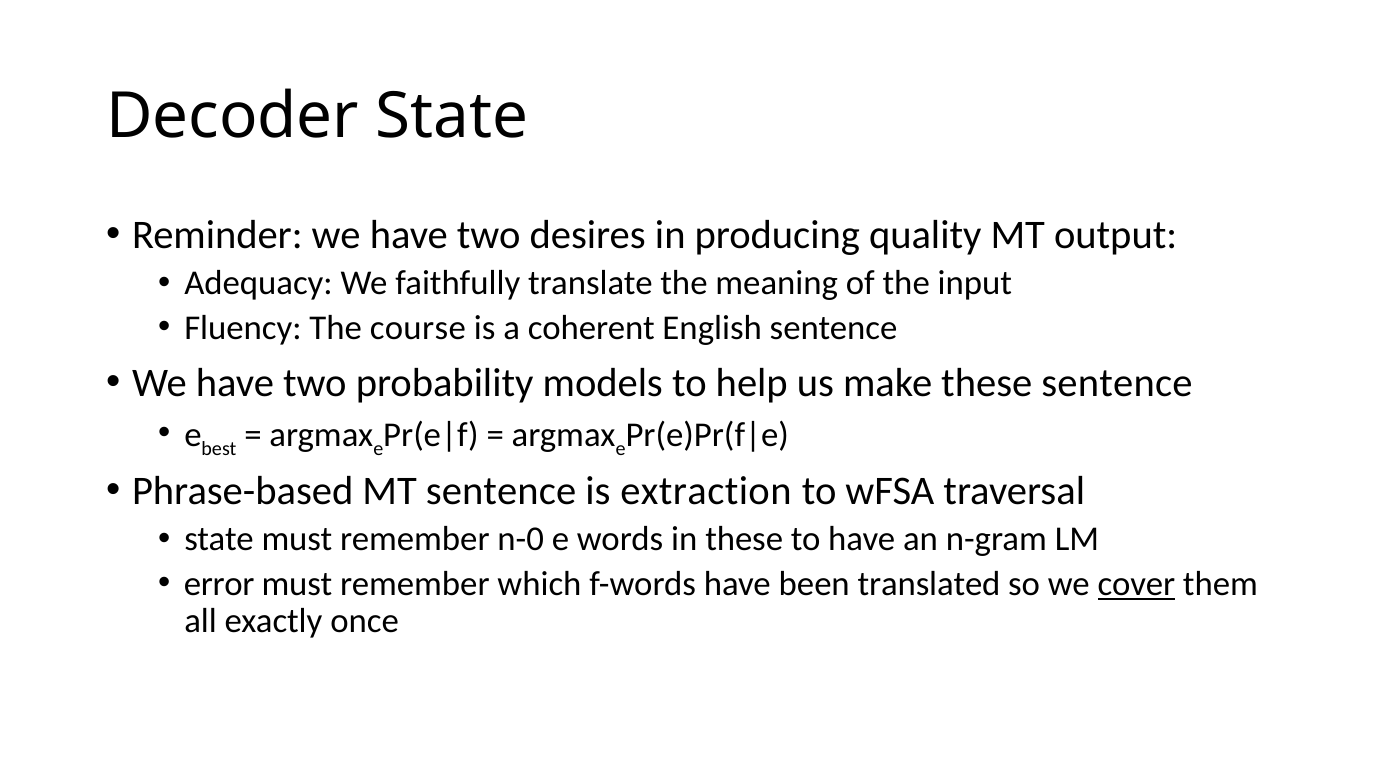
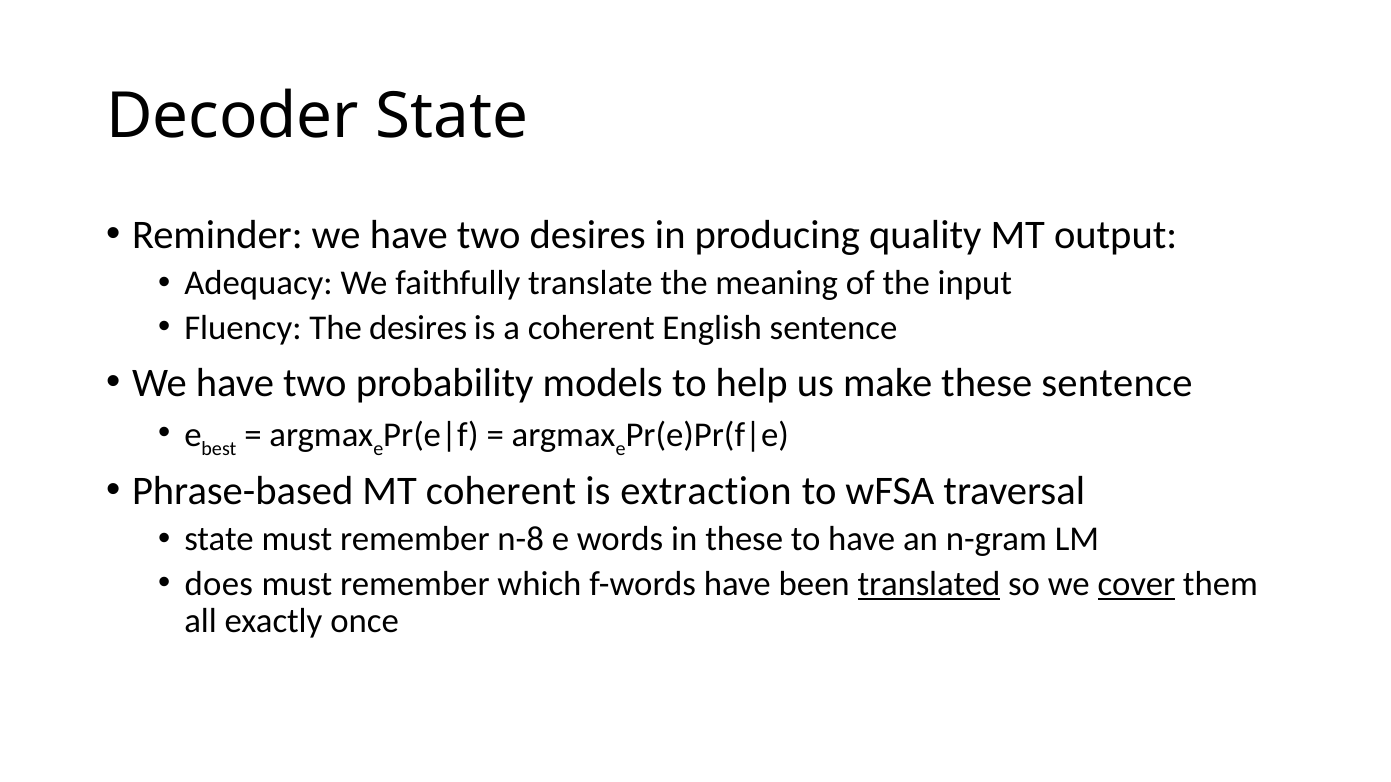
The course: course -> desires
MT sentence: sentence -> coherent
n-0: n-0 -> n-8
error: error -> does
translated underline: none -> present
